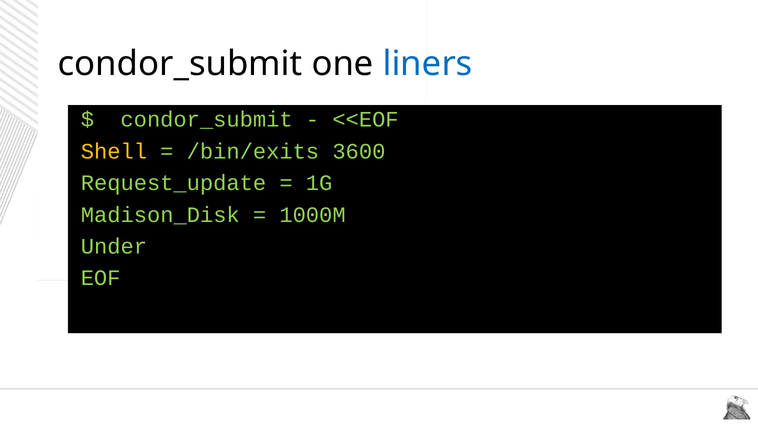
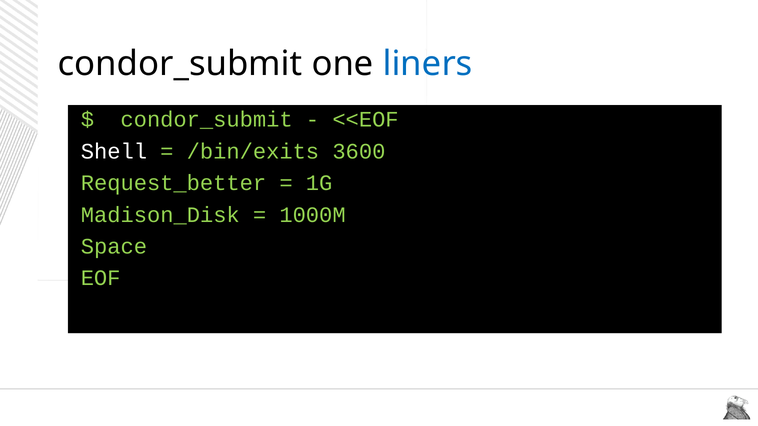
Shell colour: yellow -> white
Request_update: Request_update -> Request_better
Under: Under -> Space
